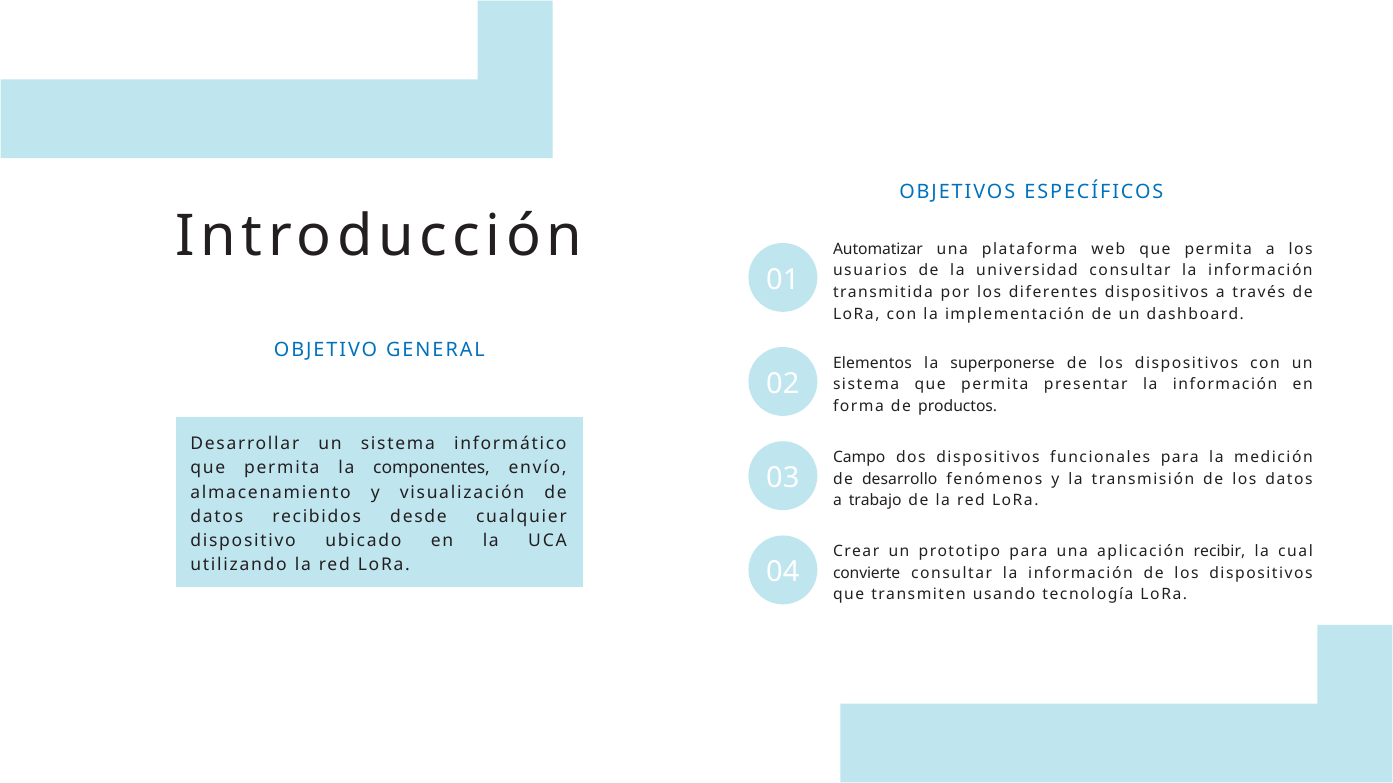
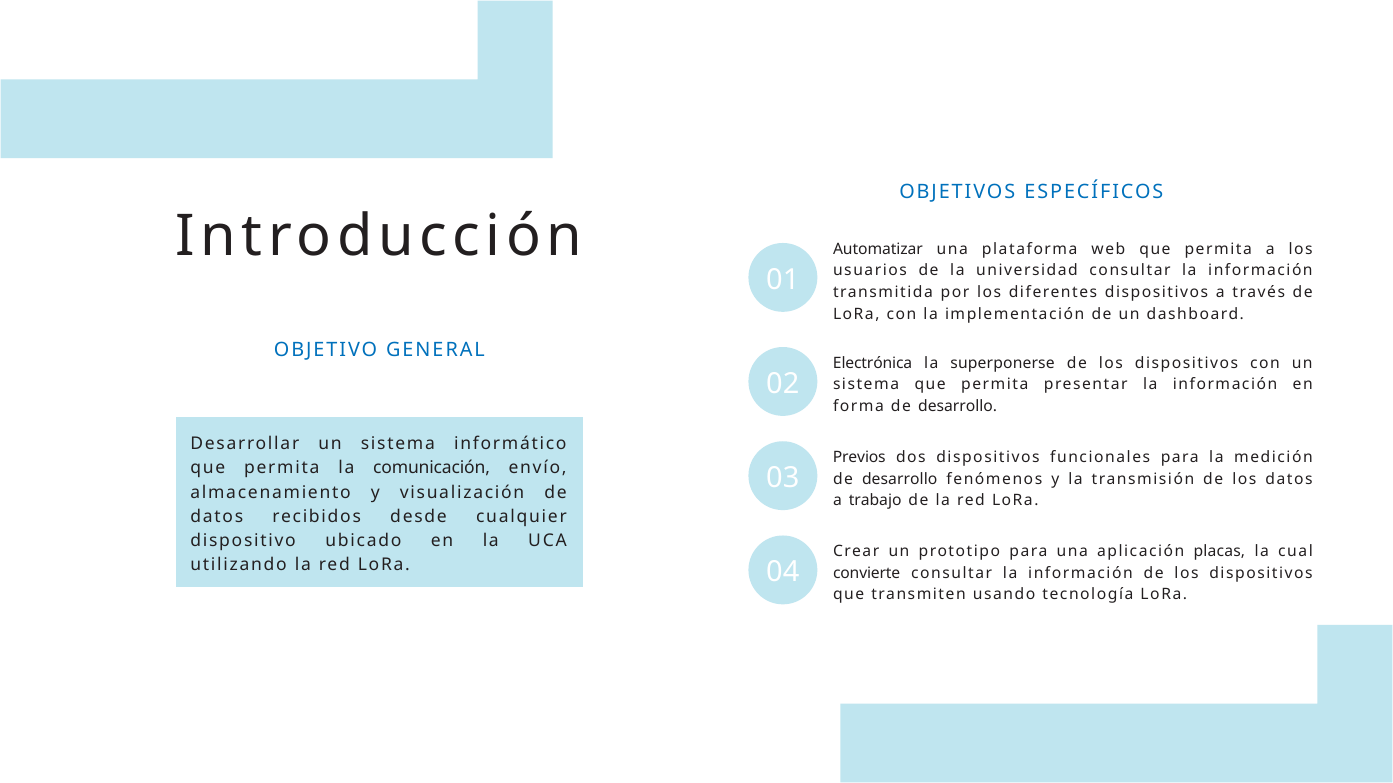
Elementos: Elementos -> Electrónica
forma de productos: productos -> desarrollo
Campo: Campo -> Previos
componentes: componentes -> comunicación
recibir: recibir -> placas
